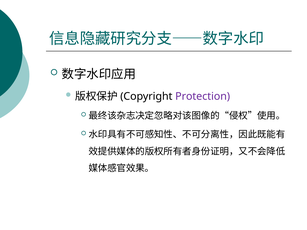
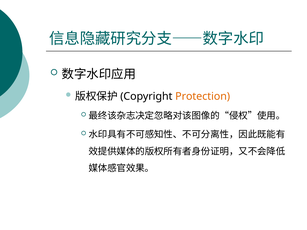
Protection colour: purple -> orange
